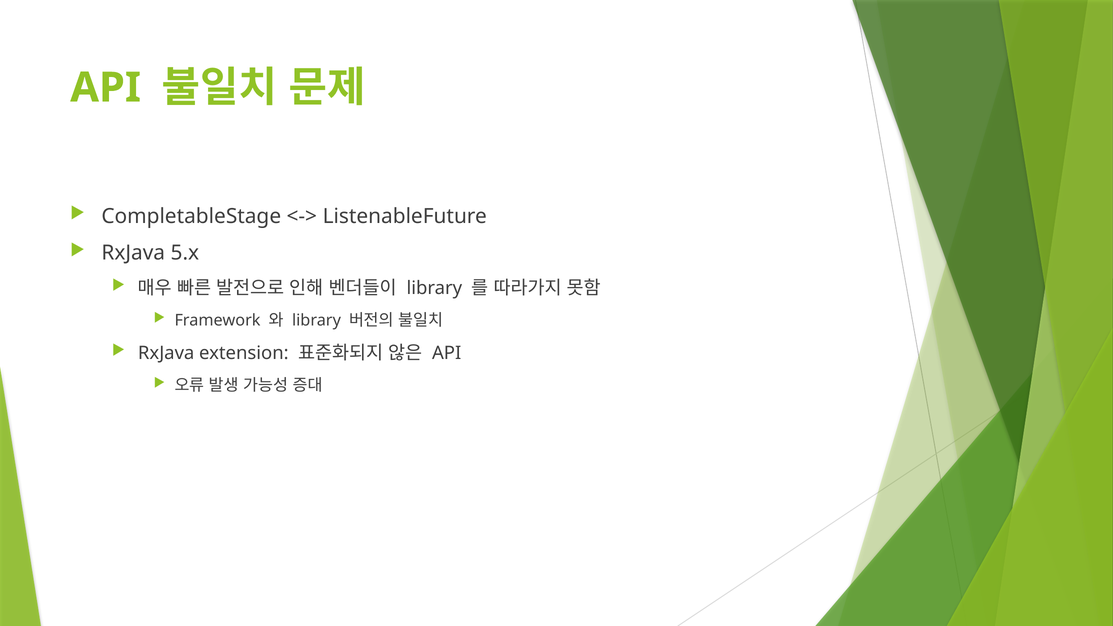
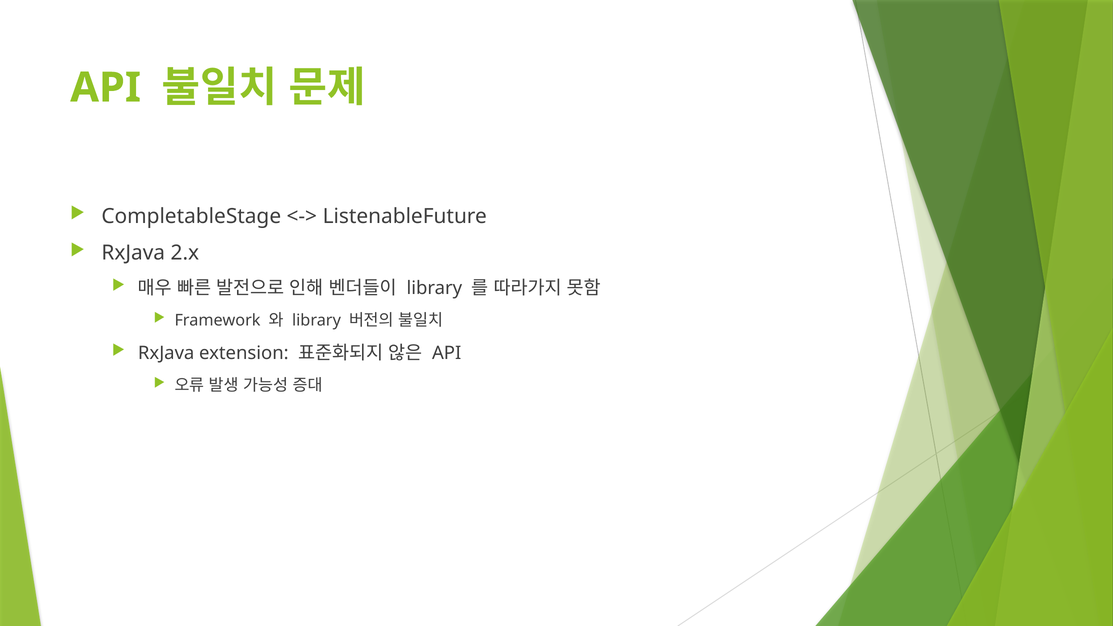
5.x: 5.x -> 2.x
